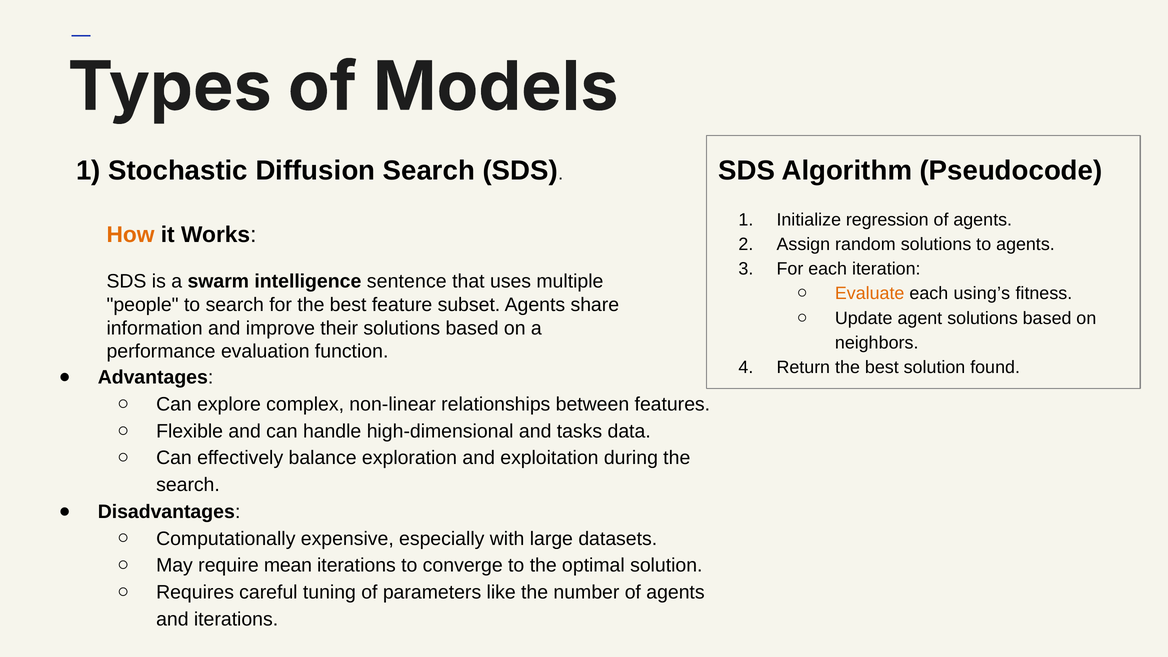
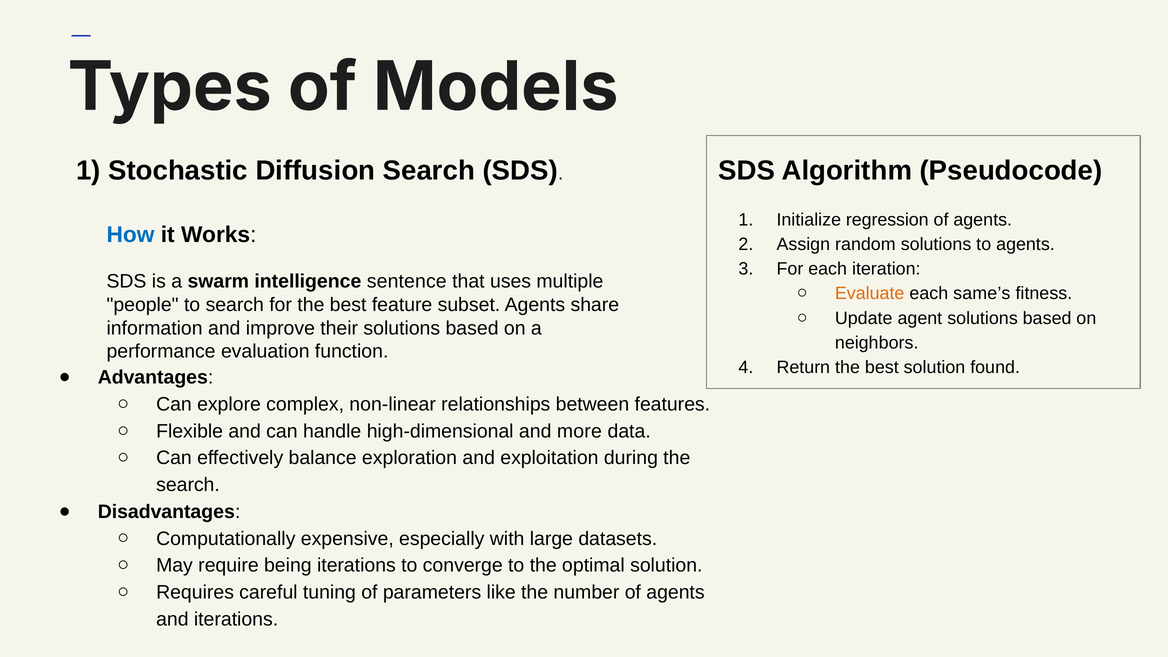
How colour: orange -> blue
using’s: using’s -> same’s
tasks: tasks -> more
mean: mean -> being
